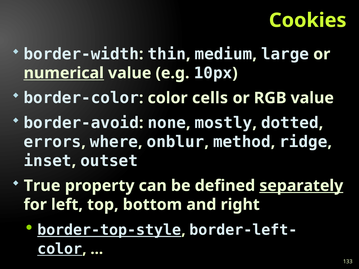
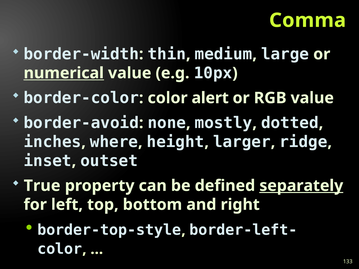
Cookies: Cookies -> Comma
cells: cells -> alert
errors: errors -> inches
onblur: onblur -> height
method: method -> larger
border-top-style underline: present -> none
color at (60, 249) underline: present -> none
